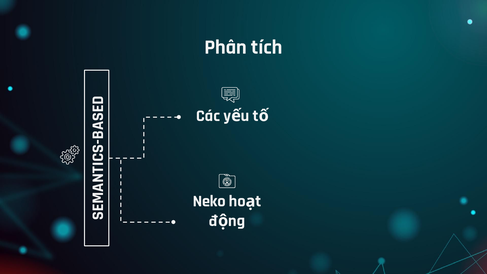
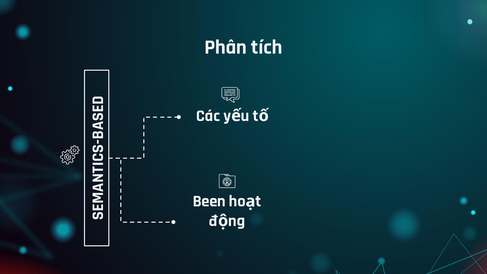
Neko: Neko -> Been
